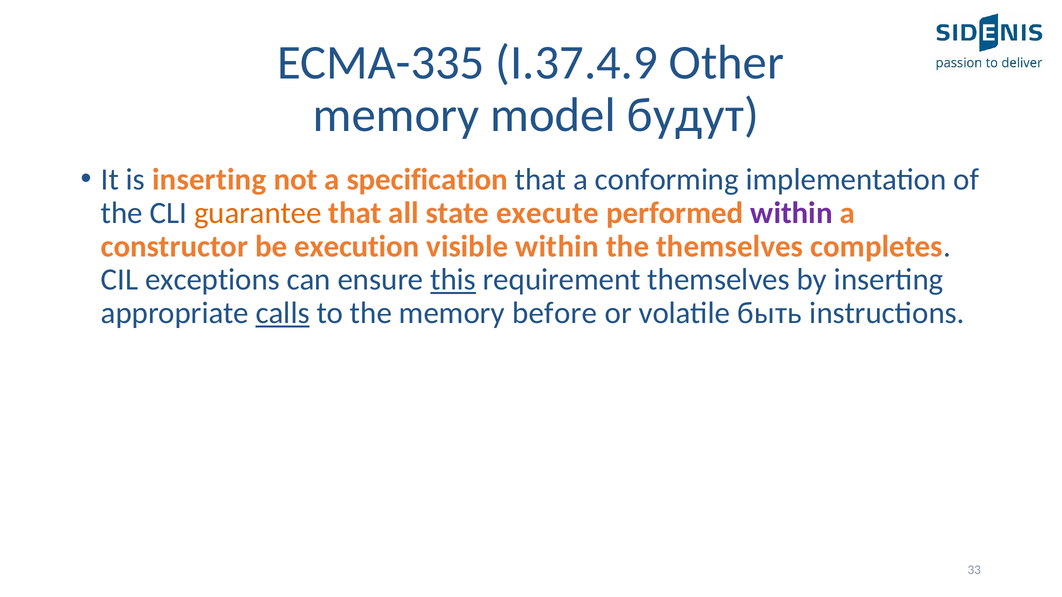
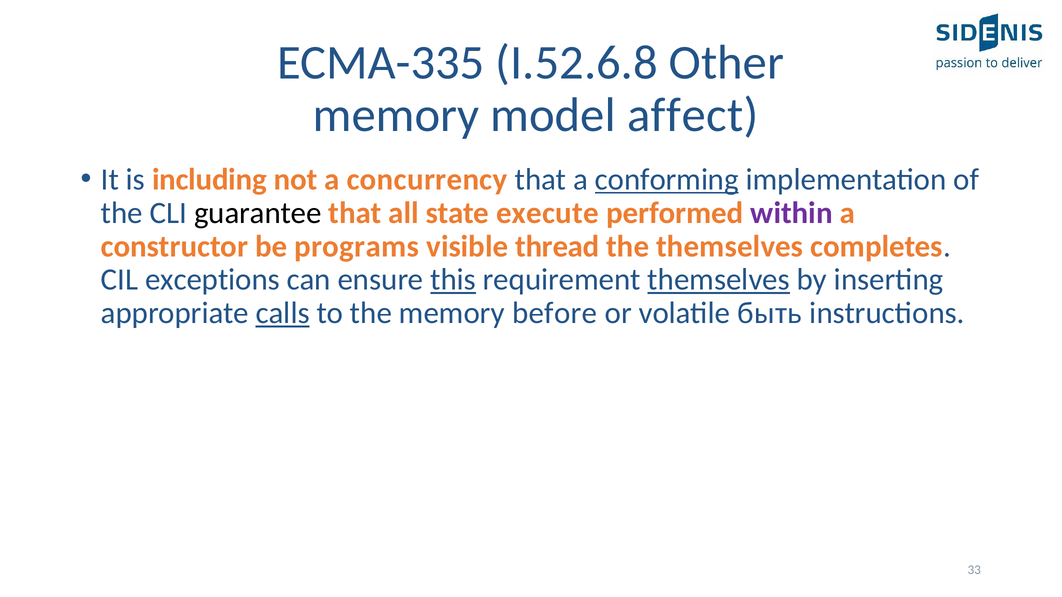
I.37.4.9: I.37.4.9 -> I.52.6.8
будут: будут -> affect
is inserting: inserting -> including
specification: specification -> concurrency
conforming underline: none -> present
guarantee colour: orange -> black
execution: execution -> programs
visible within: within -> thread
themselves at (719, 280) underline: none -> present
